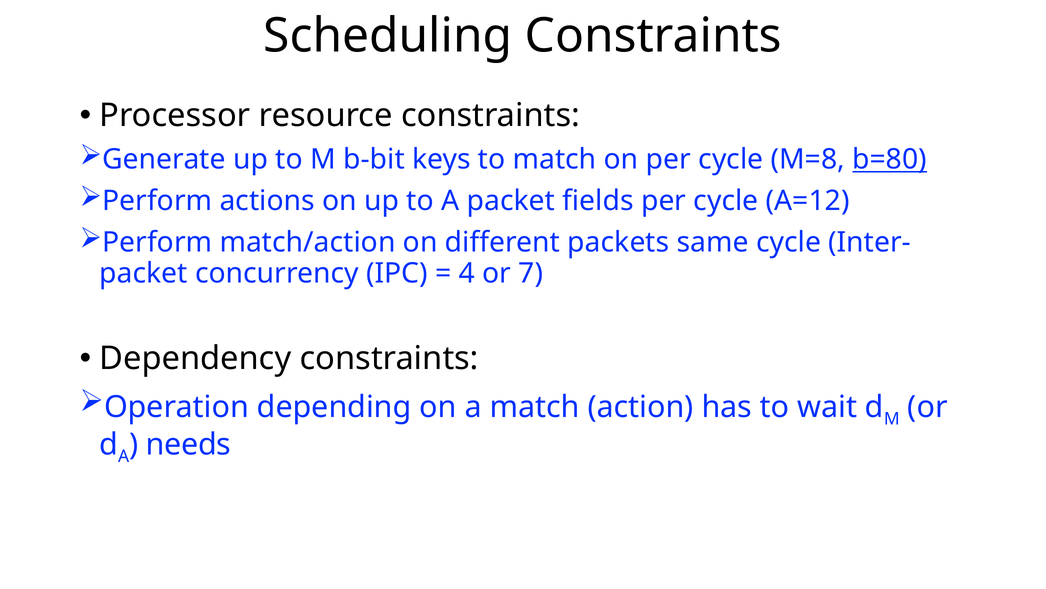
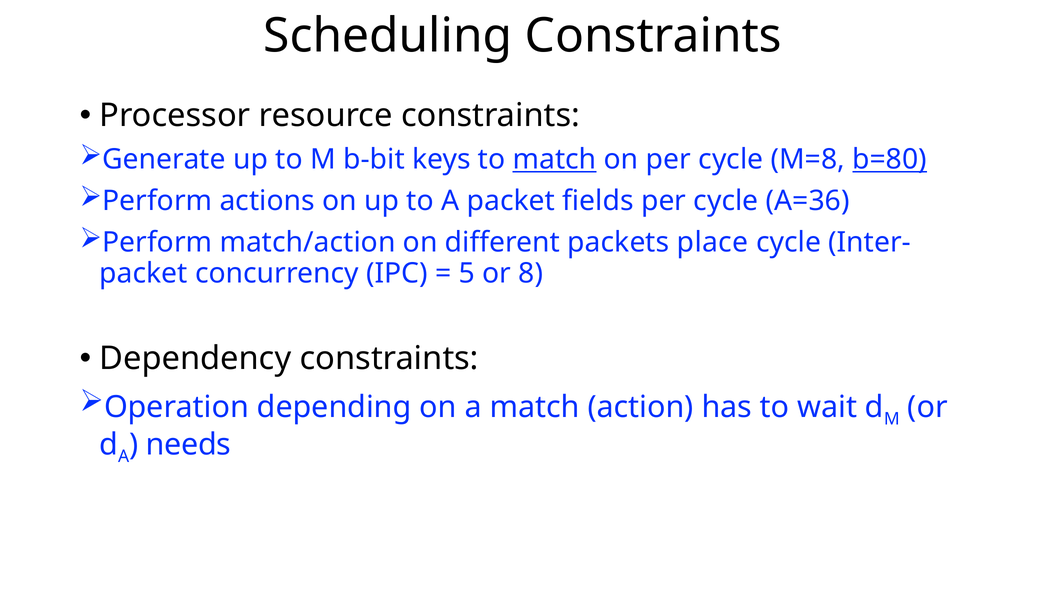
match at (555, 159) underline: none -> present
A=12: A=12 -> A=36
same: same -> place
4: 4 -> 5
7: 7 -> 8
